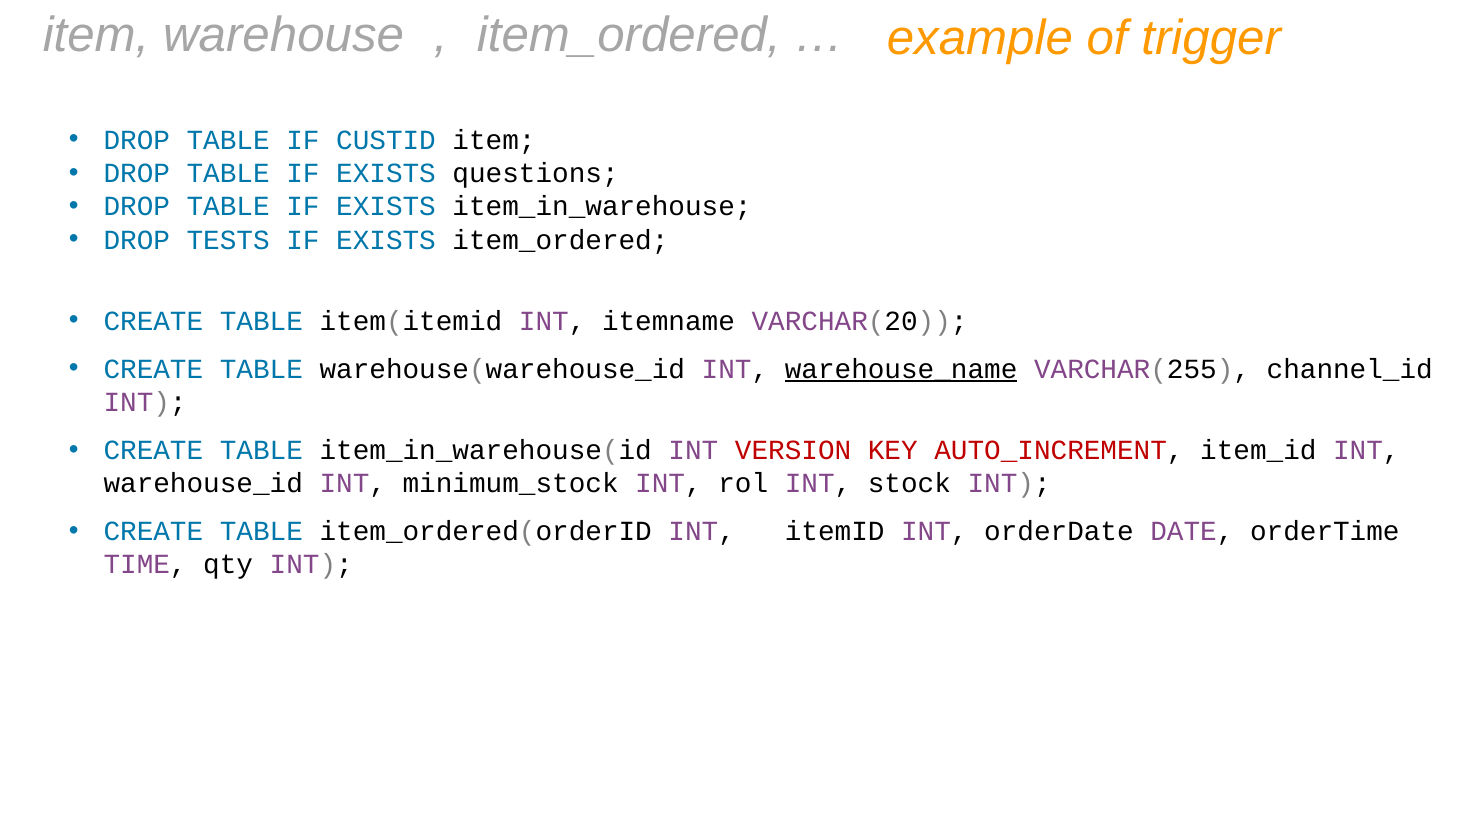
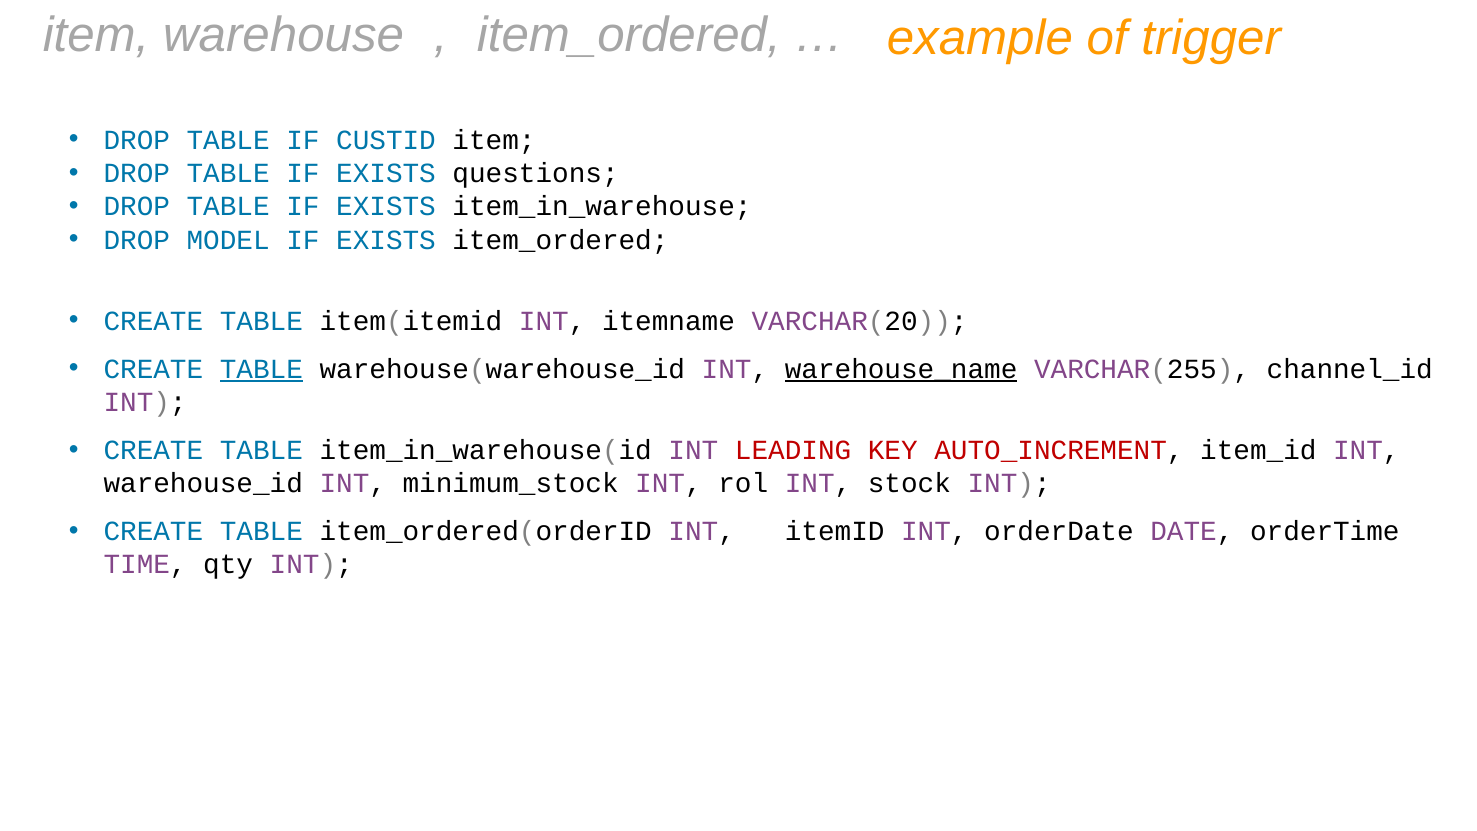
TESTS: TESTS -> MODEL
TABLE at (261, 369) underline: none -> present
VERSION: VERSION -> LEADING
